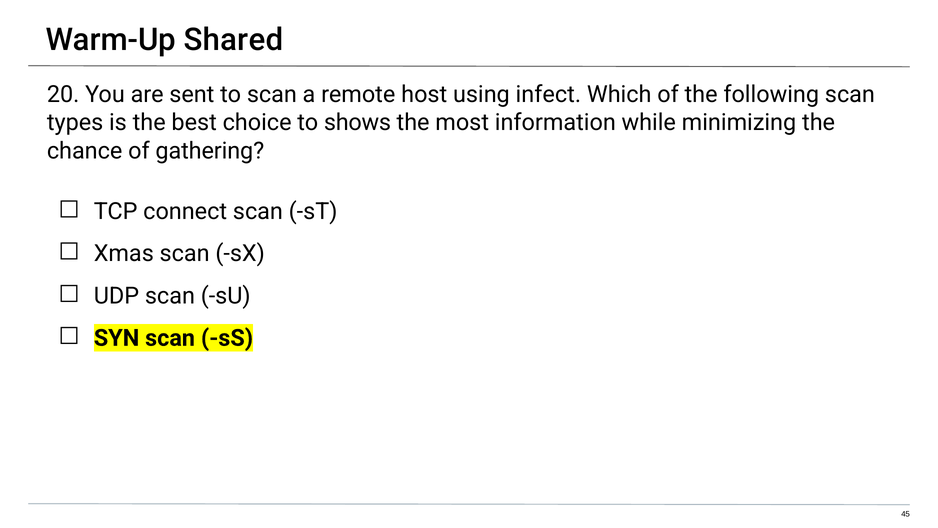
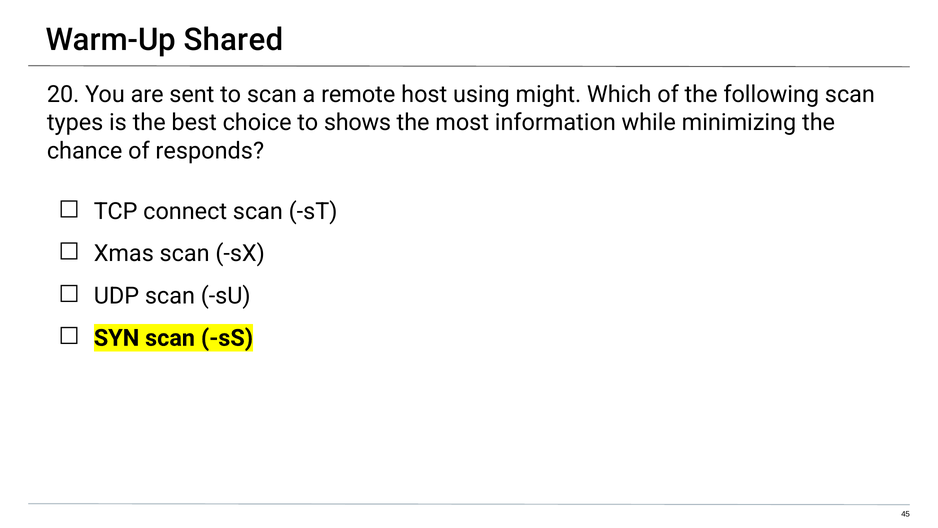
infect: infect -> might
gathering: gathering -> responds
